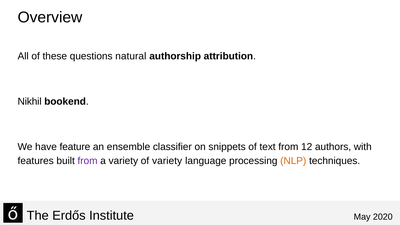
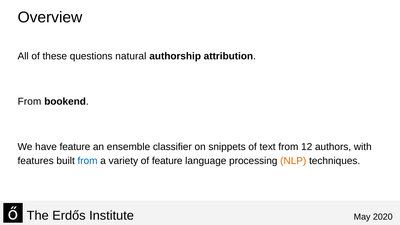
Nikhil at (30, 102): Nikhil -> From
from at (88, 161) colour: purple -> blue
of variety: variety -> feature
